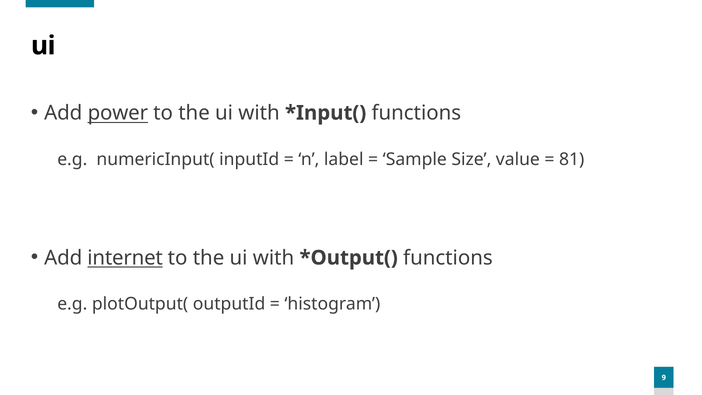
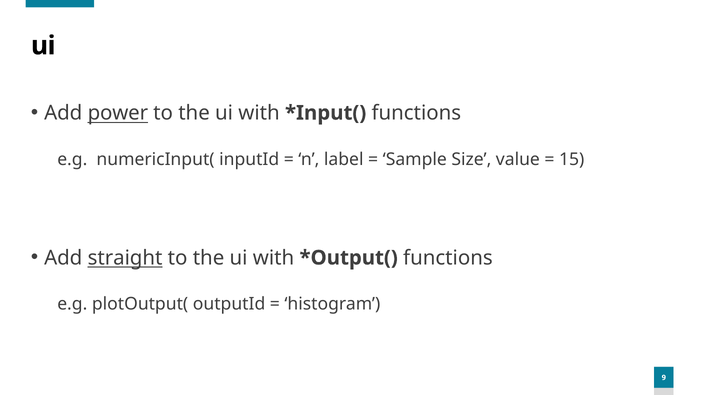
81: 81 -> 15
internet: internet -> straight
